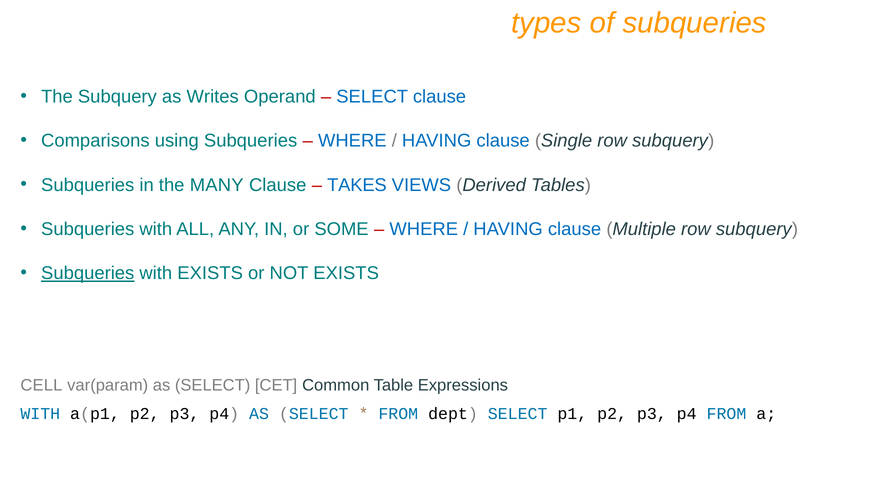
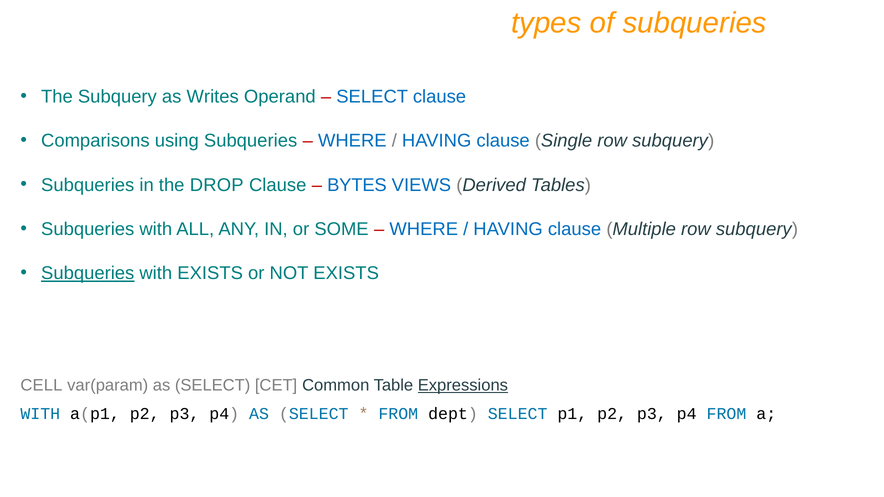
MANY: MANY -> DROP
TAKES: TAKES -> BYTES
Expressions underline: none -> present
